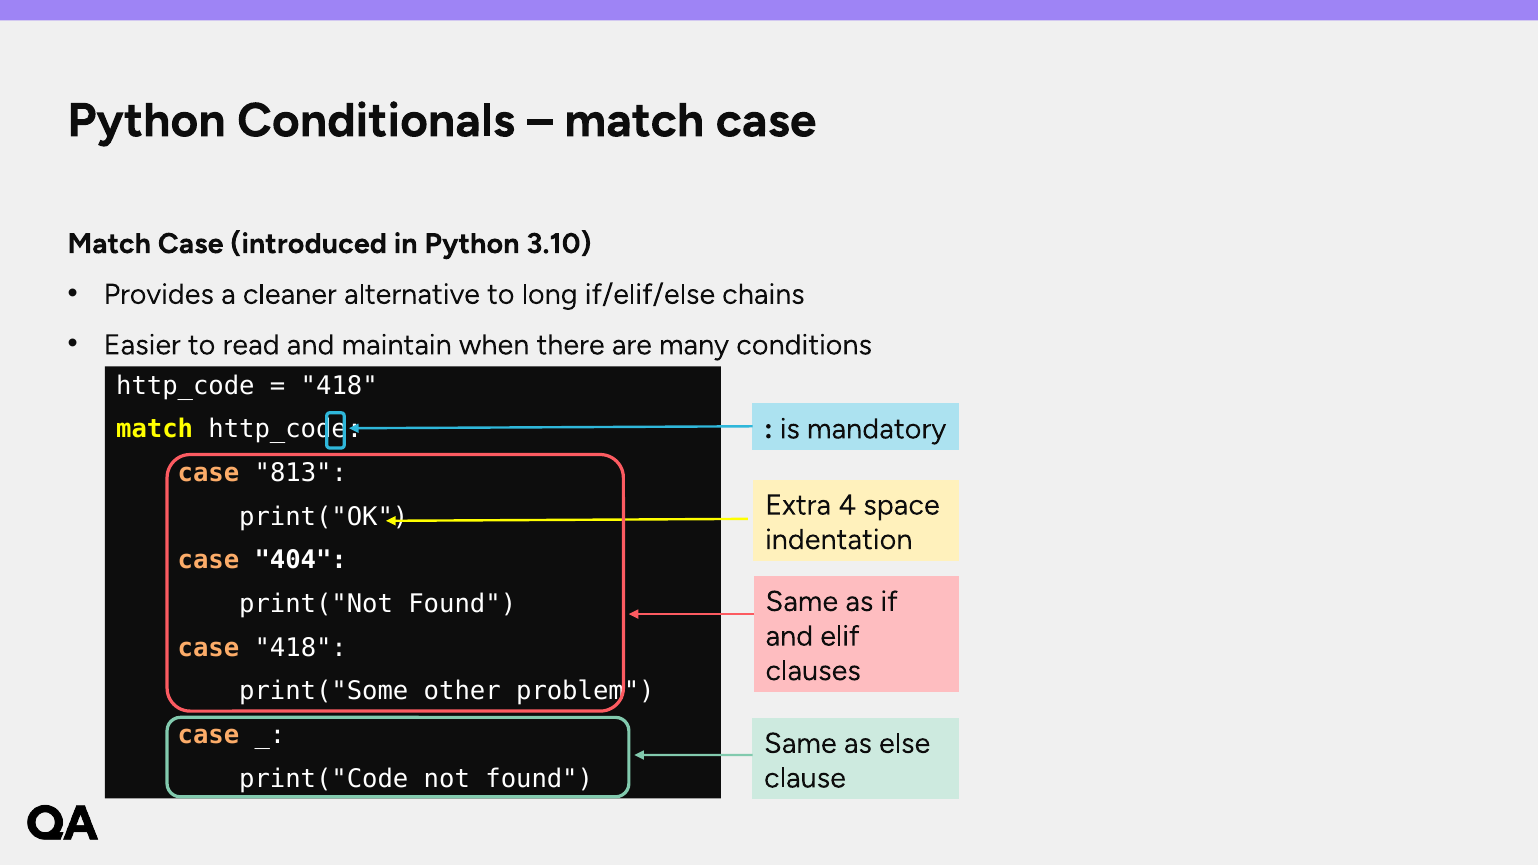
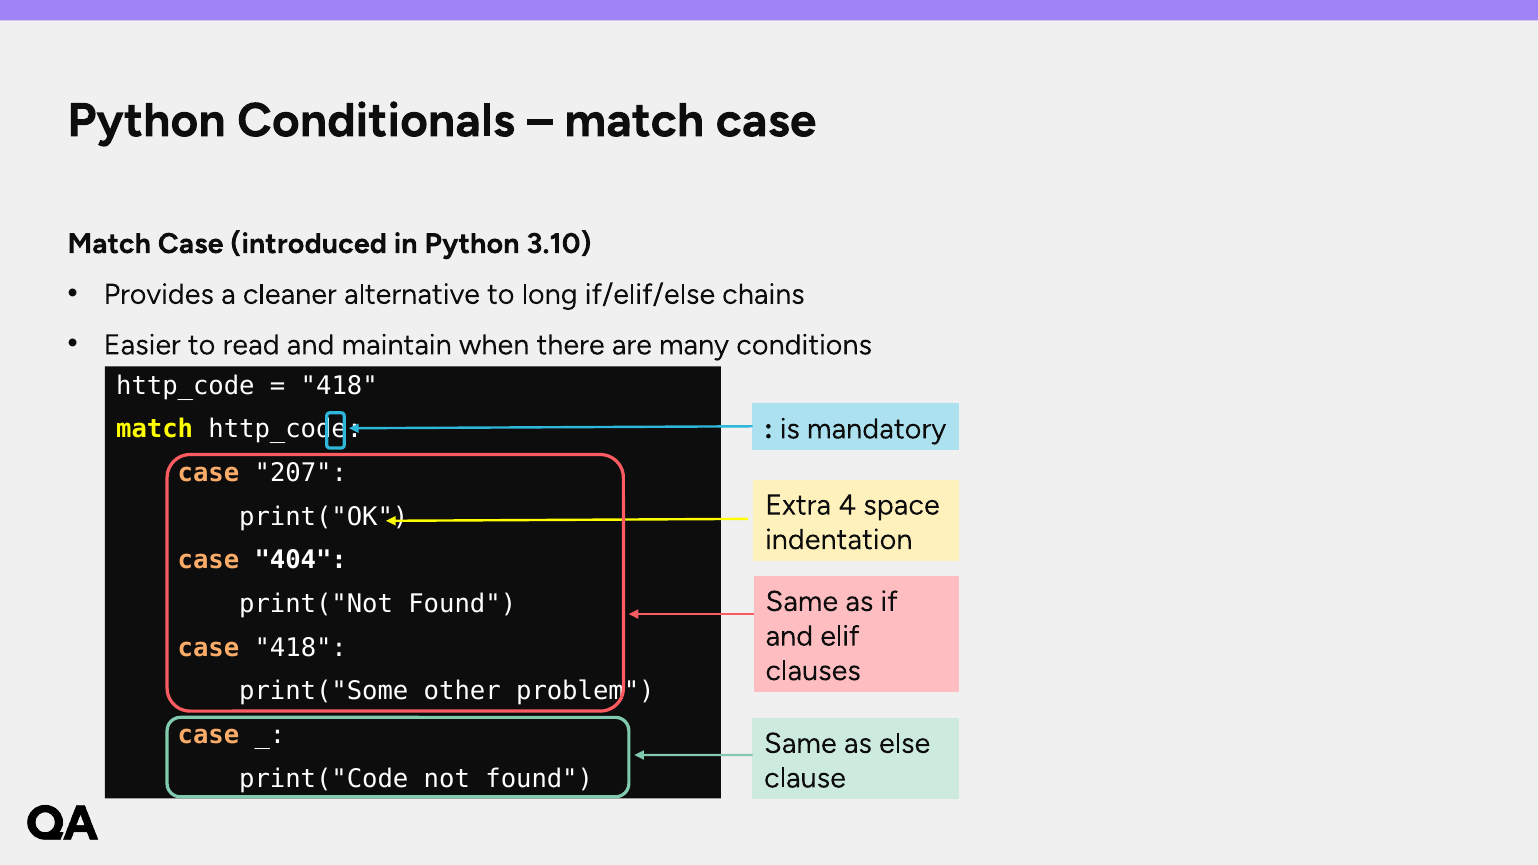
813: 813 -> 207
